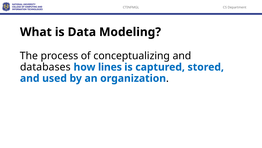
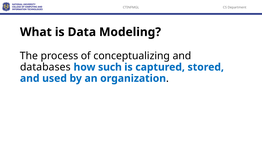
lines: lines -> such
